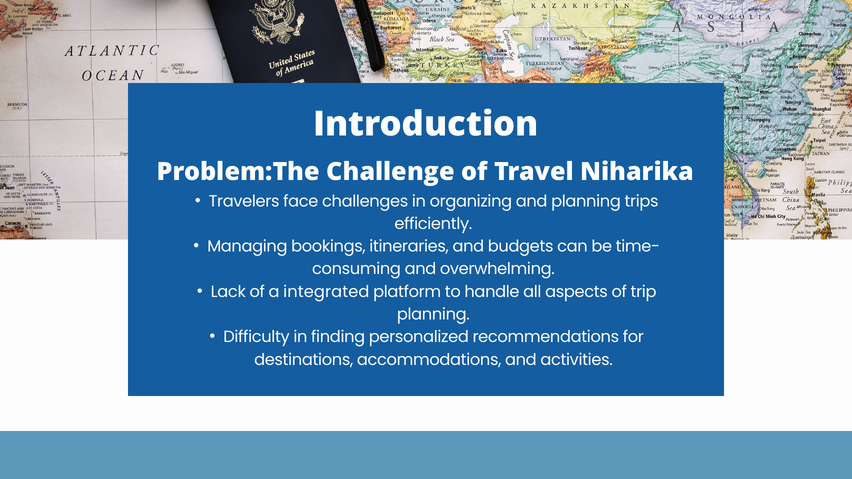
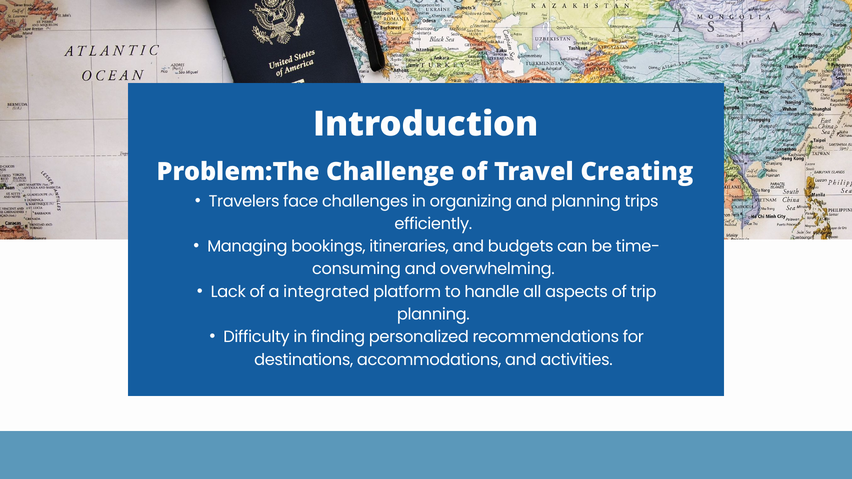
Niharika: Niharika -> Creating
